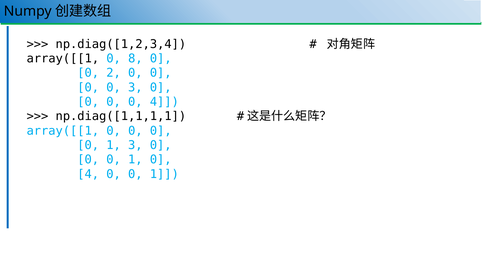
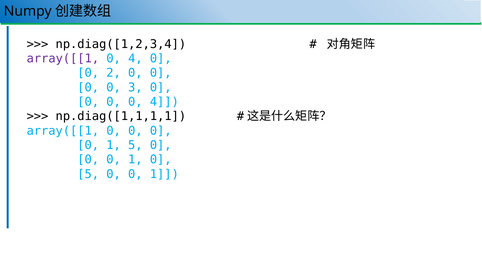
array([[1 at (63, 59) colour: black -> purple
8 at (135, 59): 8 -> 4
1 3: 3 -> 5
4 at (88, 174): 4 -> 5
